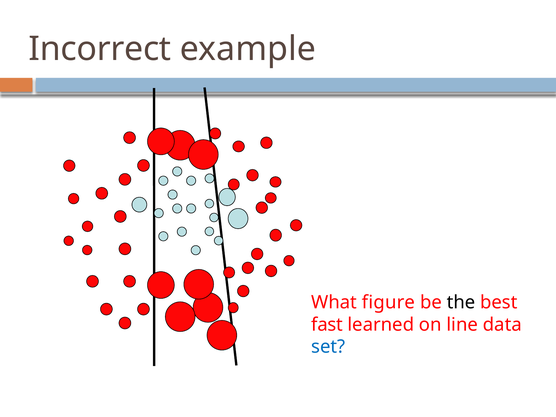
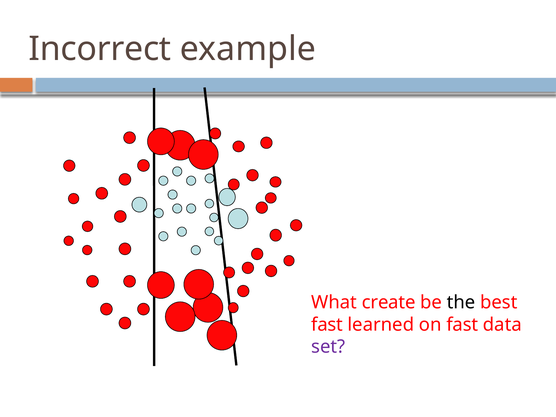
figure: figure -> create
on line: line -> fast
set colour: blue -> purple
